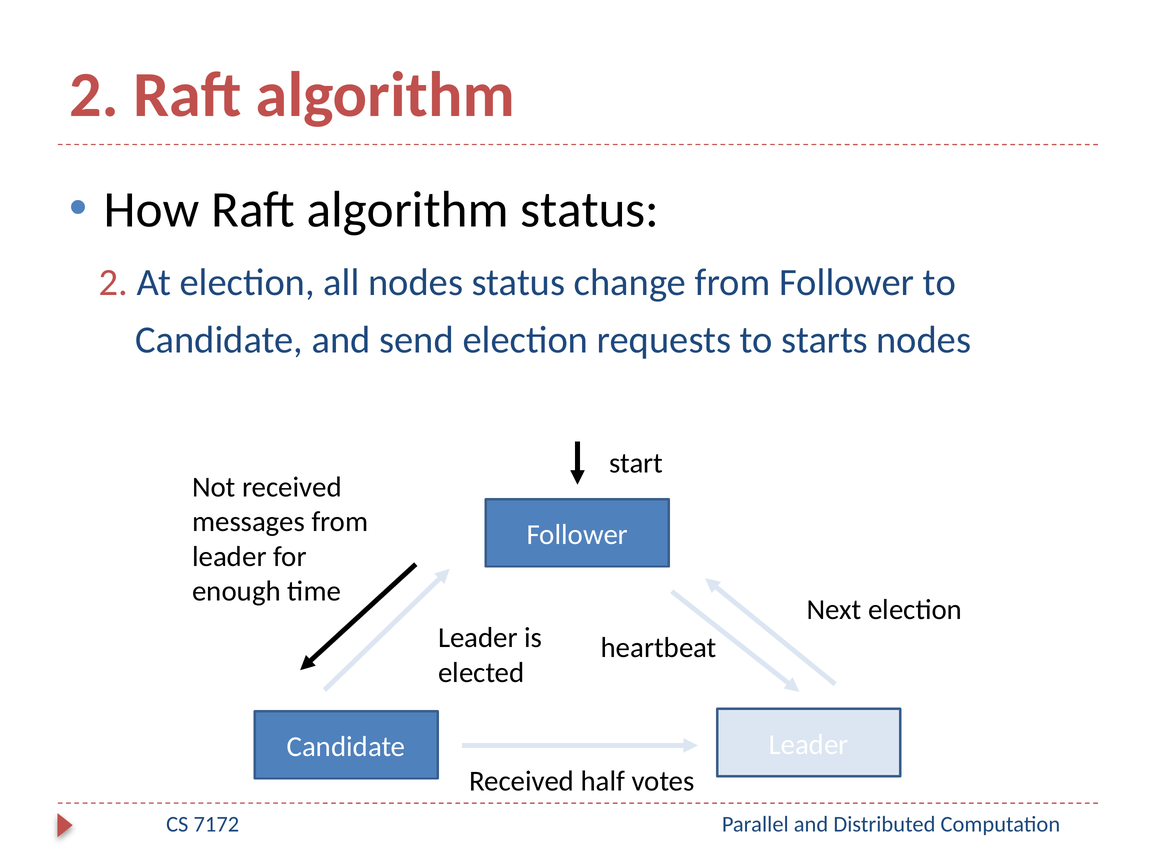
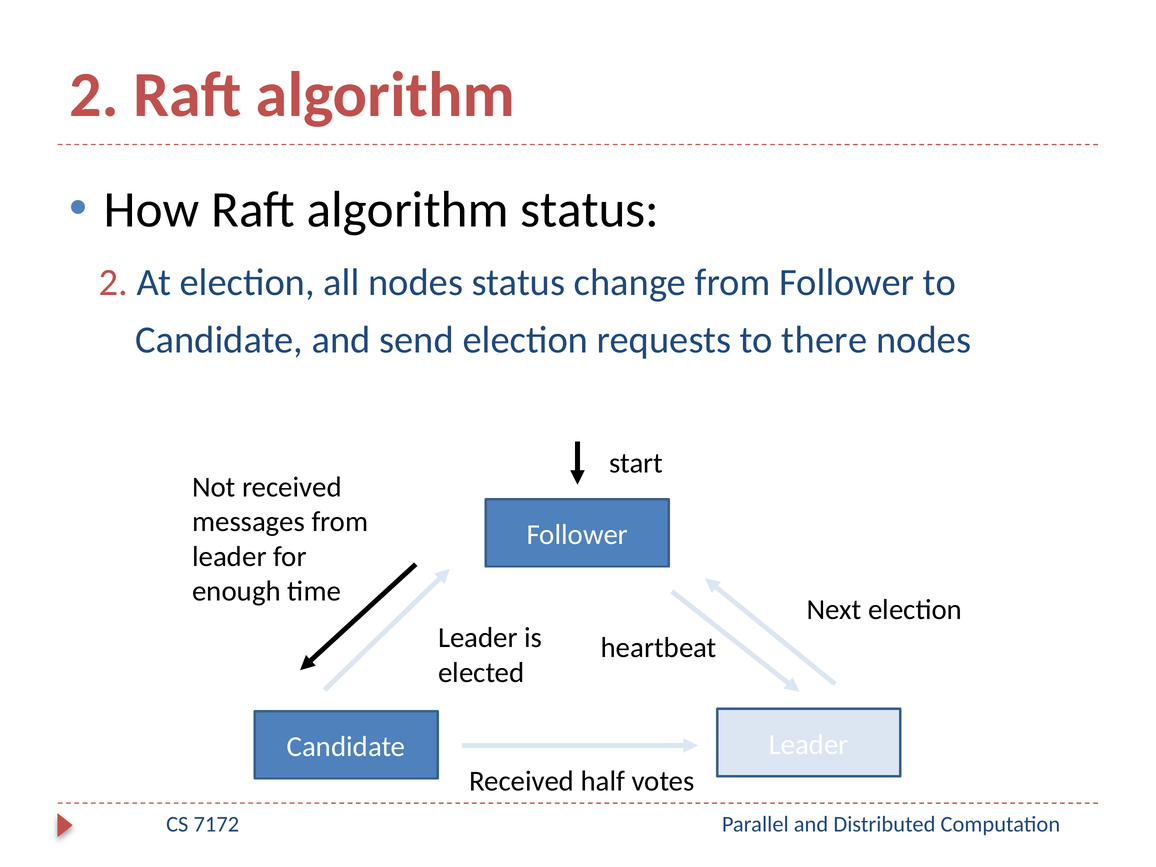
starts: starts -> there
